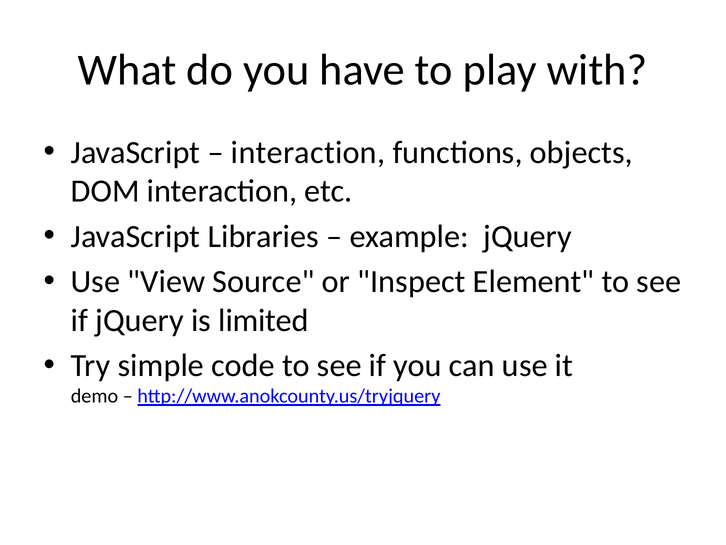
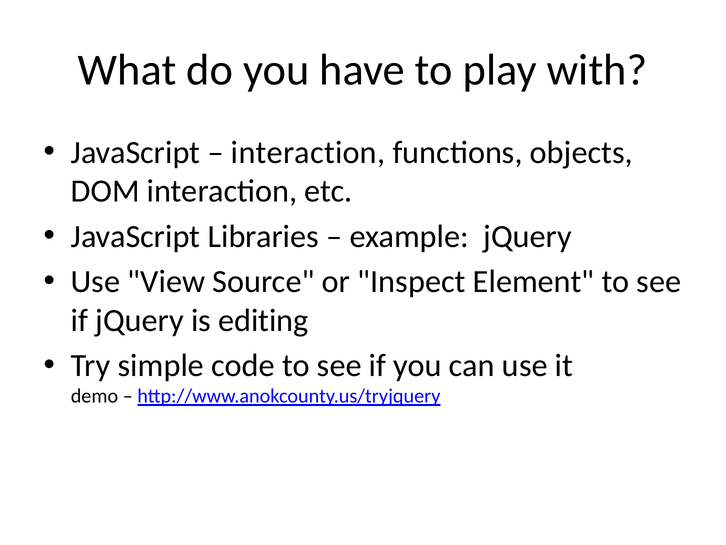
limited: limited -> editing
